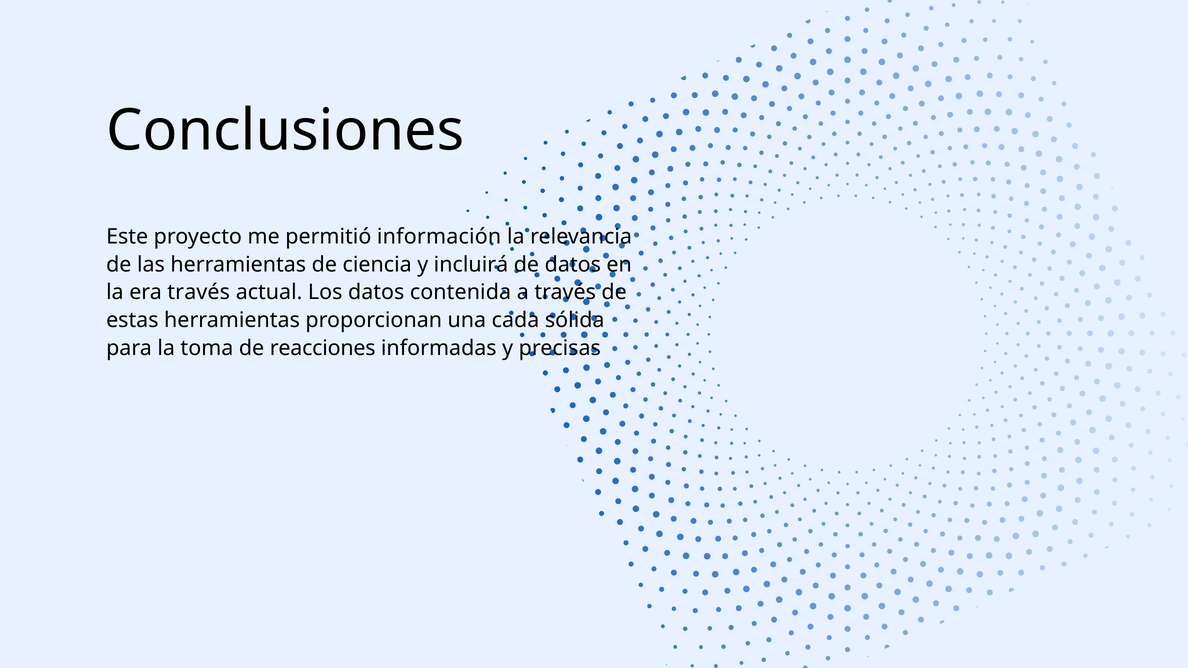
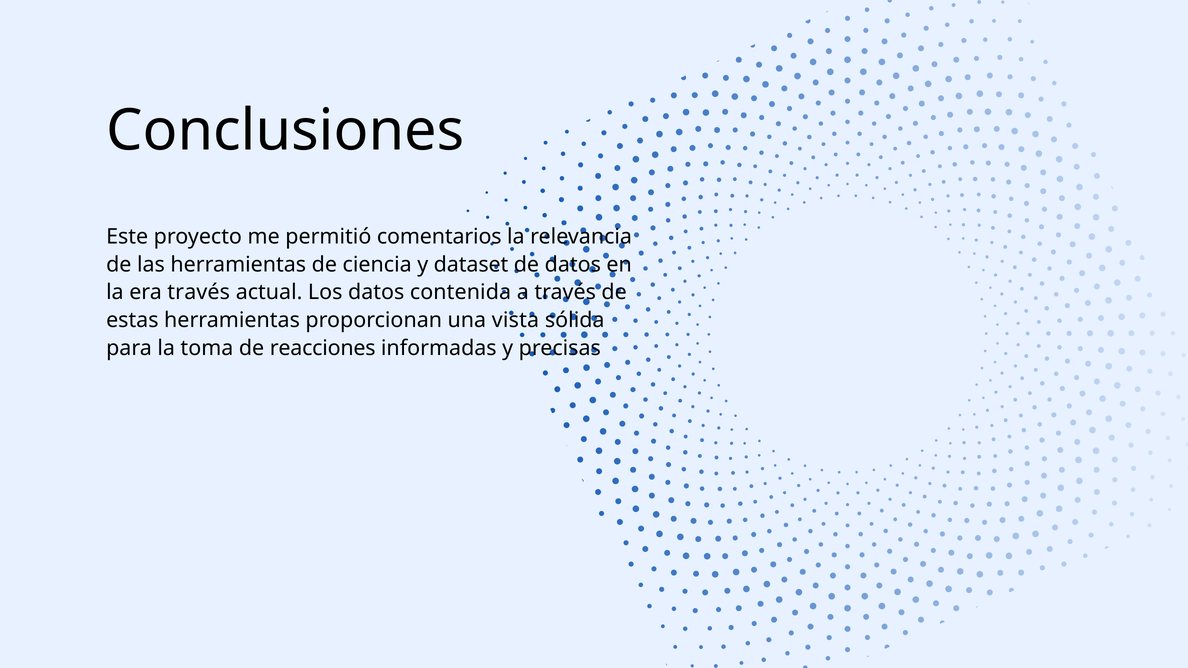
información: información -> comentarios
incluirá: incluirá -> dataset
cada: cada -> vista
